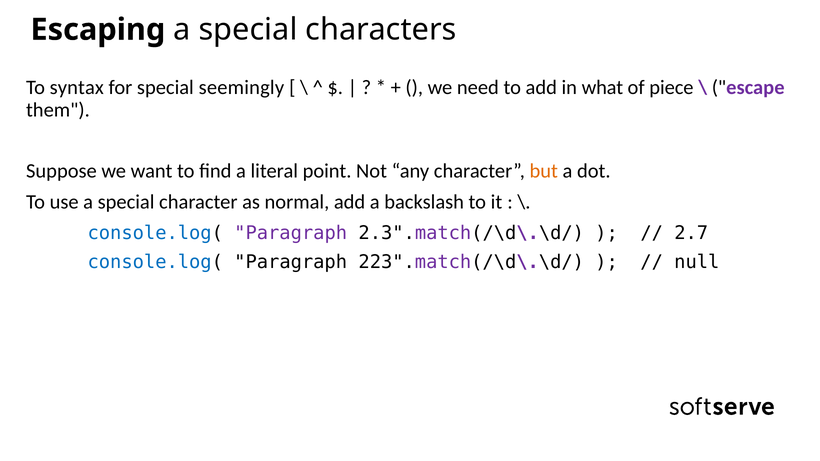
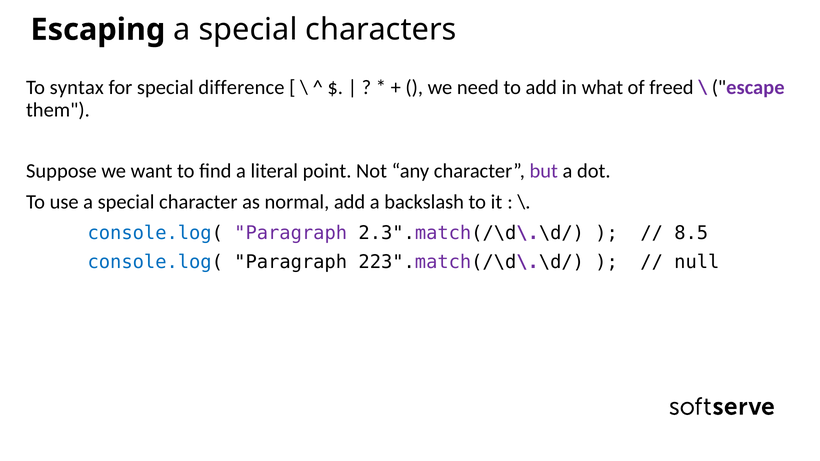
seemingly: seemingly -> difference
piece: piece -> freed
but colour: orange -> purple
2.7: 2.7 -> 8.5
